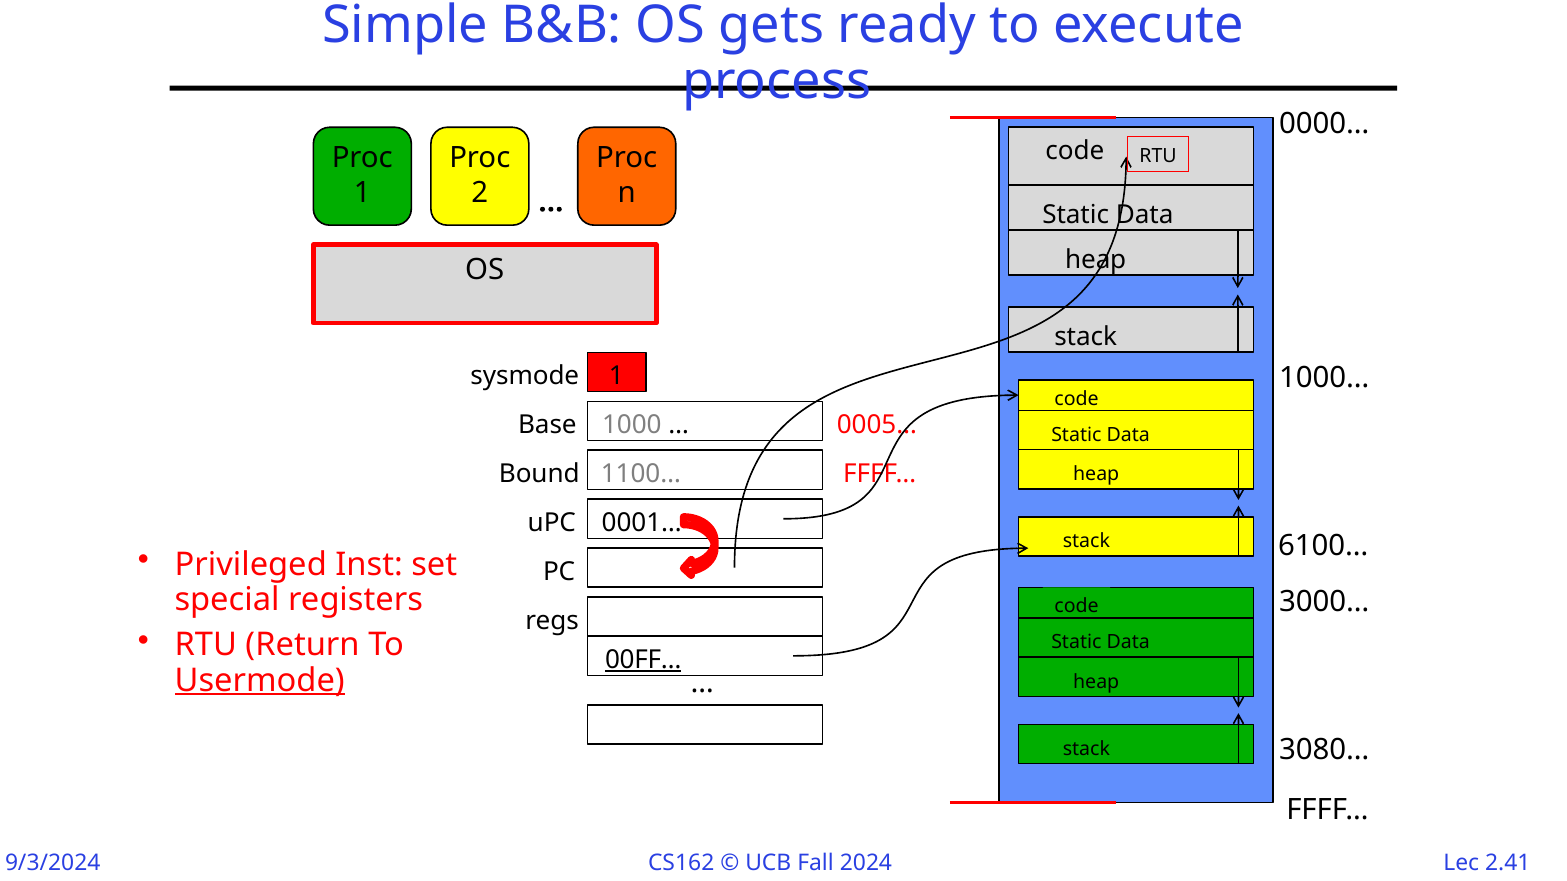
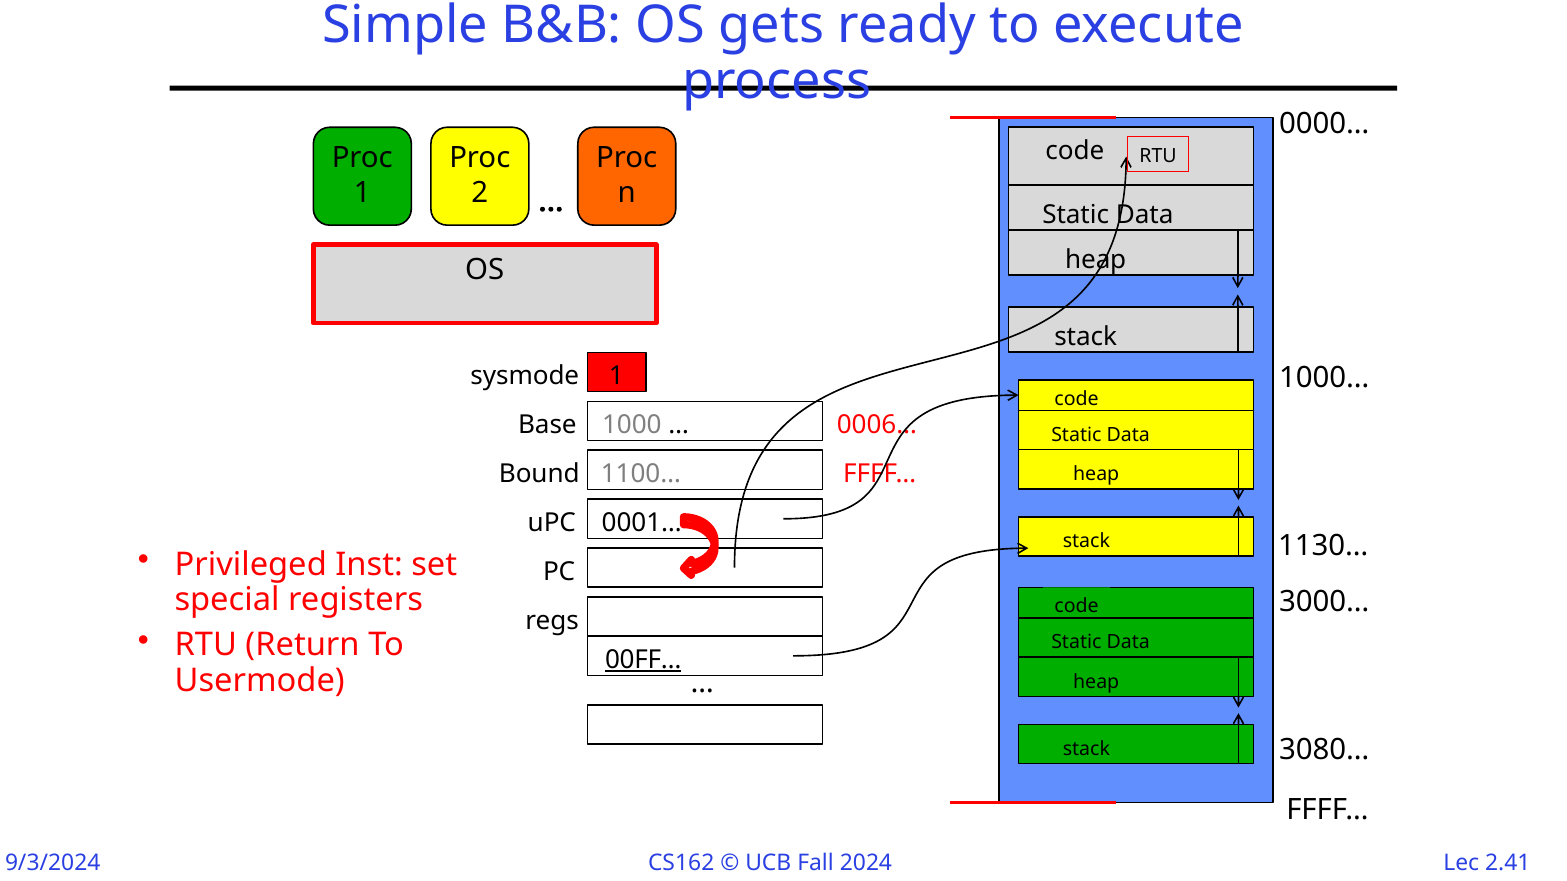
0005…: 0005… -> 0006…
6100…: 6100… -> 1130…
Usermode underline: present -> none
